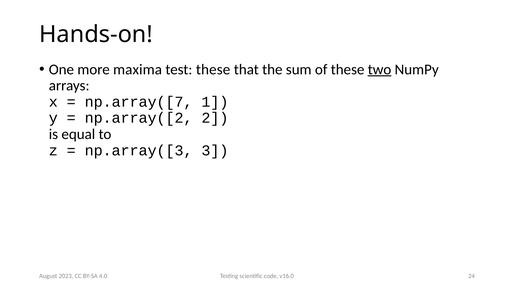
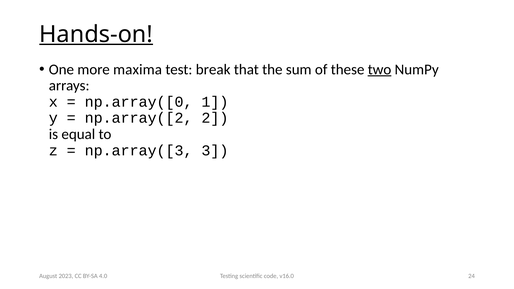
Hands-on underline: none -> present
test these: these -> break
np.array([7: np.array([7 -> np.array([0
